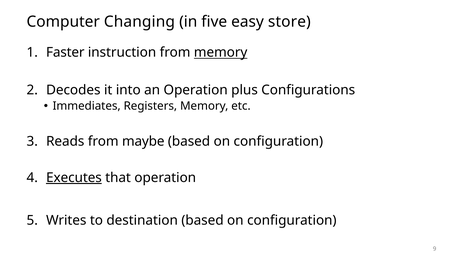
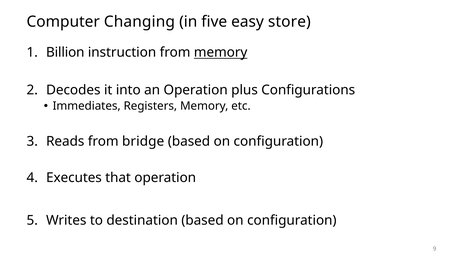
Faster: Faster -> Billion
maybe: maybe -> bridge
Executes underline: present -> none
